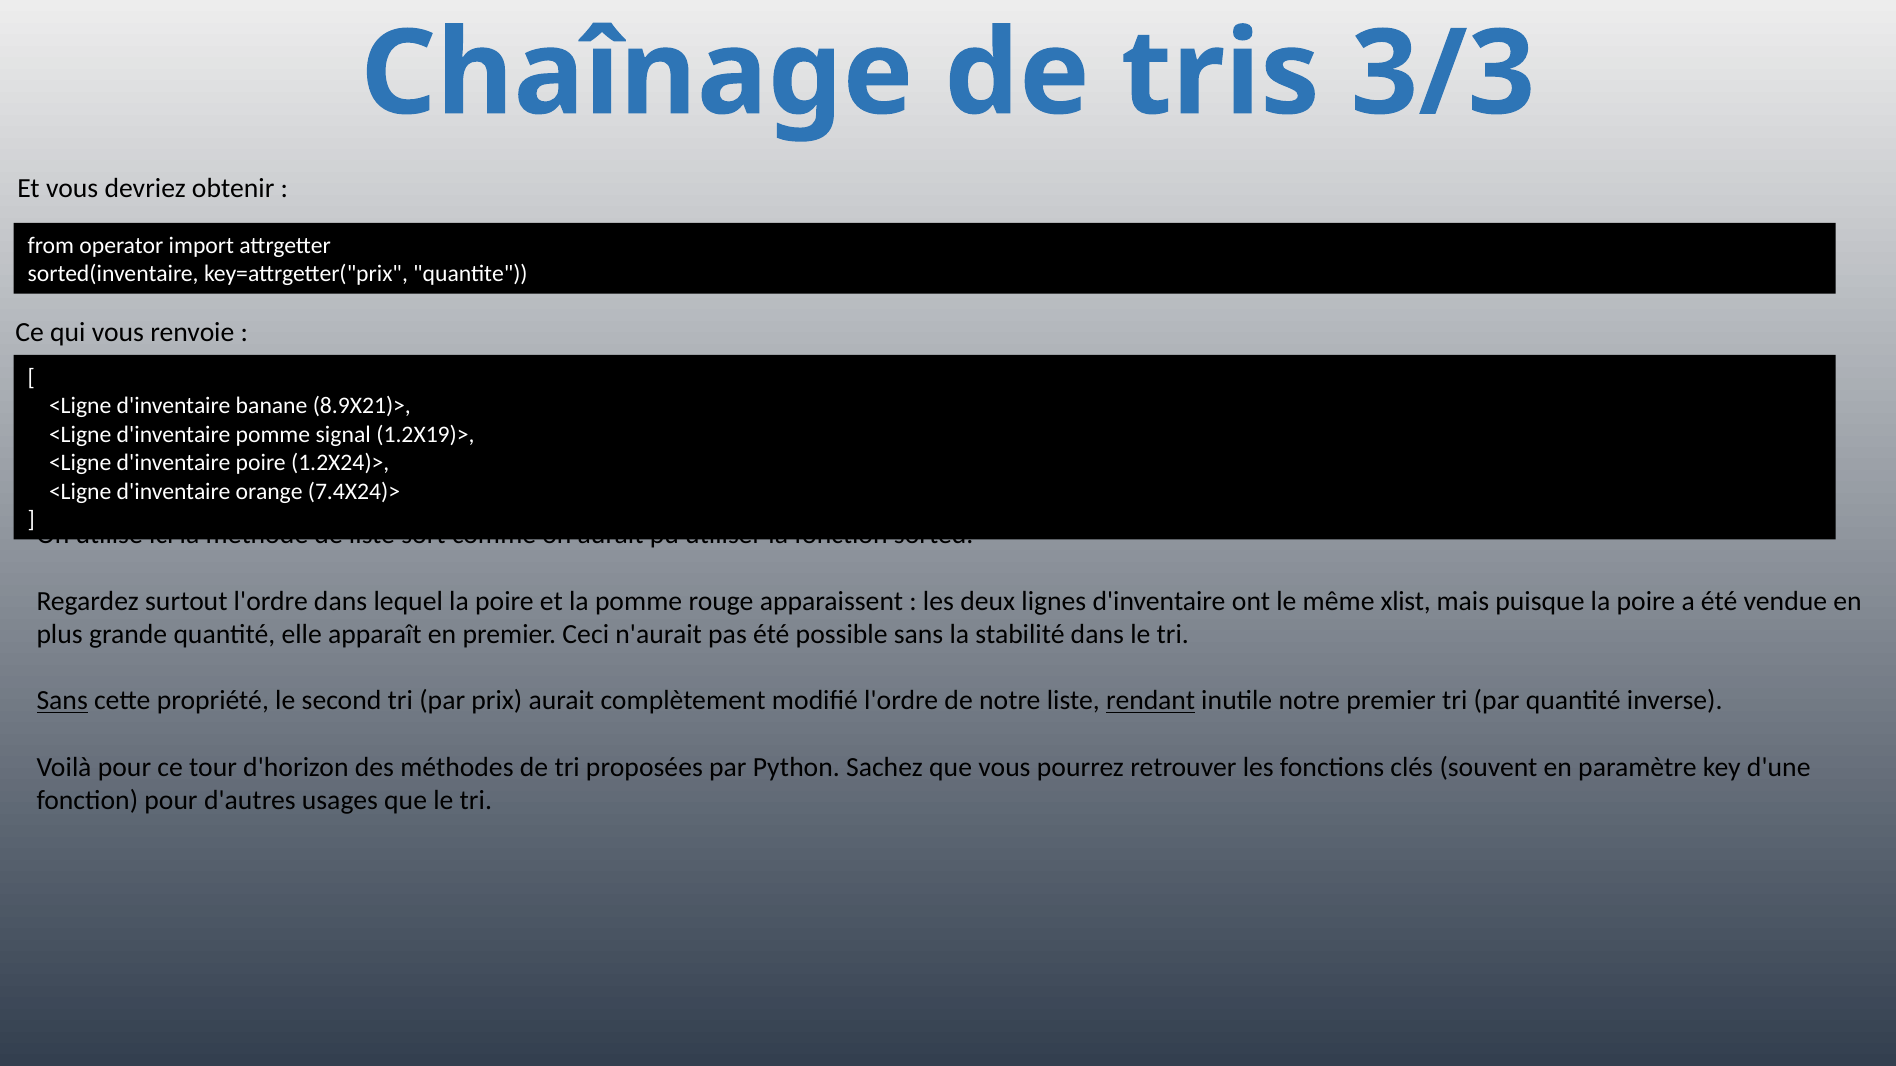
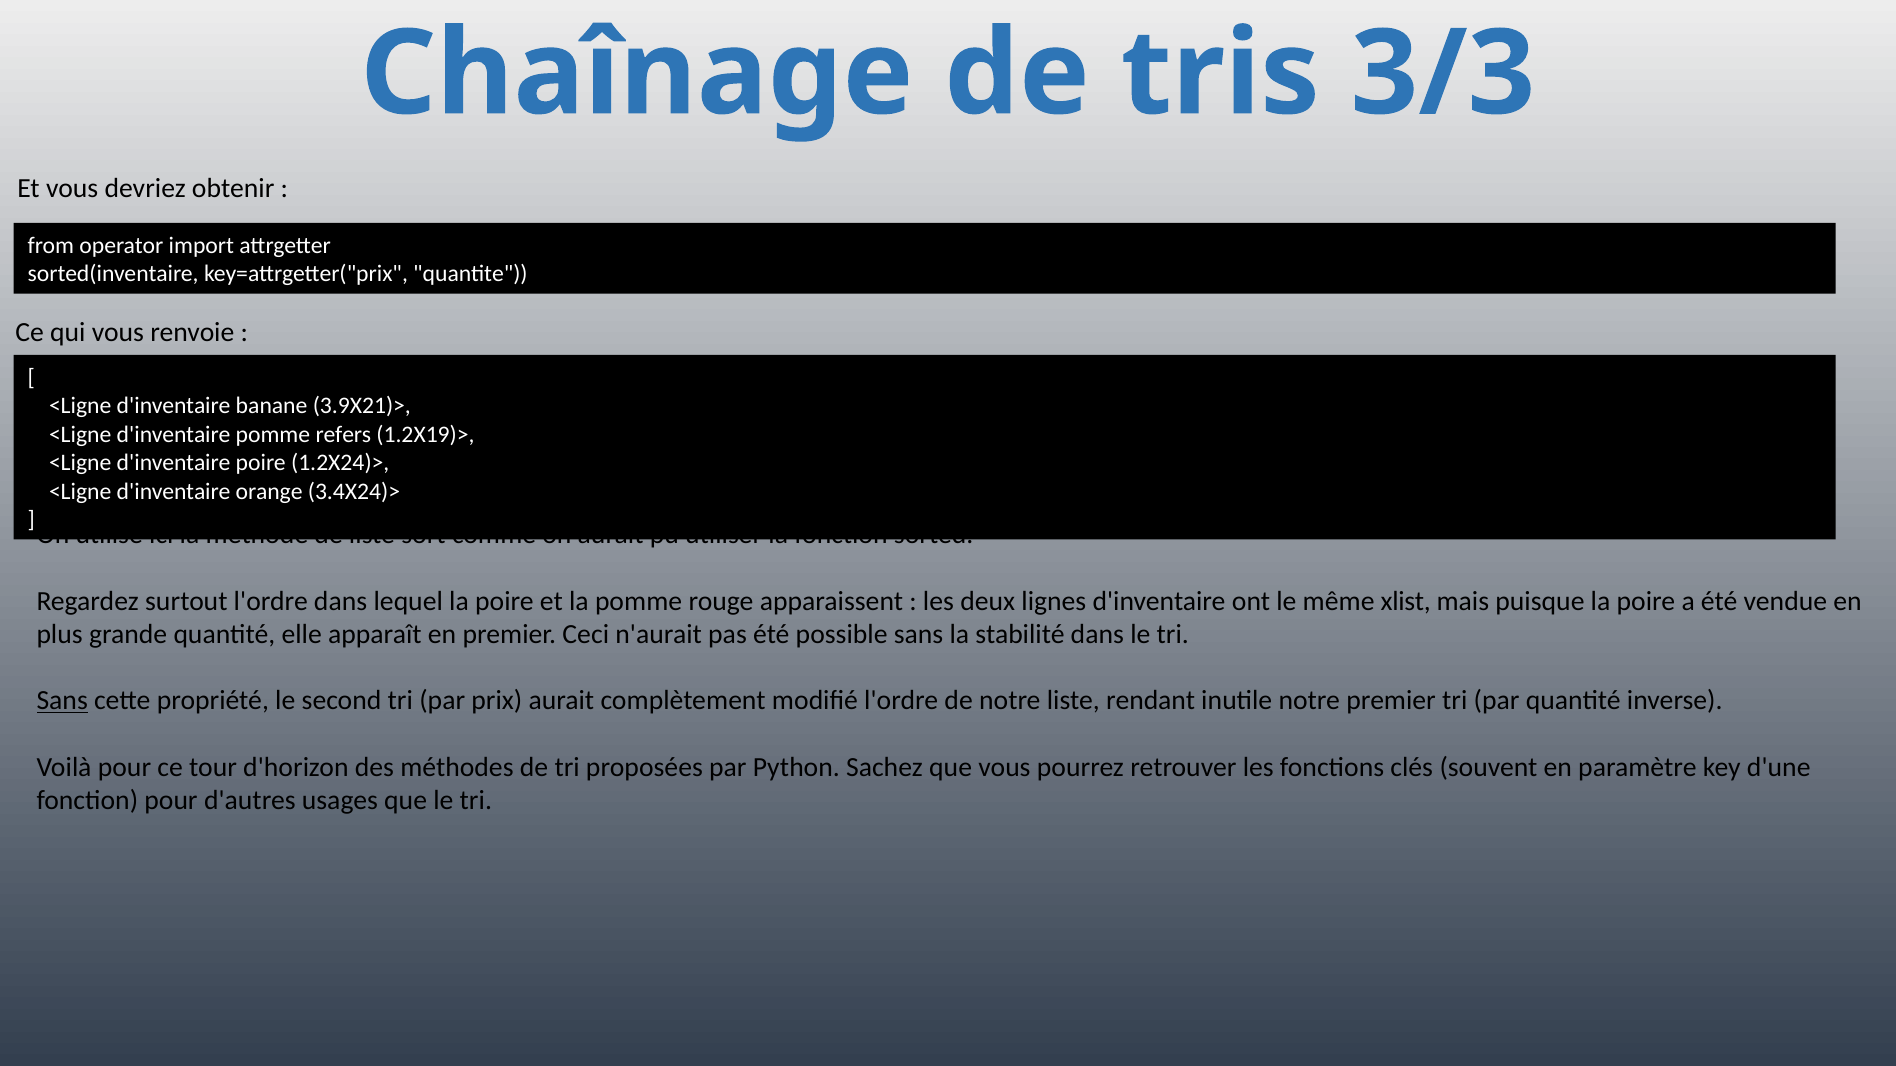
8.9X21)>: 8.9X21)> -> 3.9X21)>
signal: signal -> refers
7.4X24)>: 7.4X24)> -> 3.4X24)>
rendant underline: present -> none
